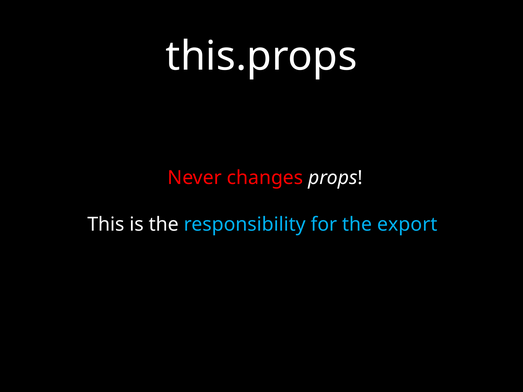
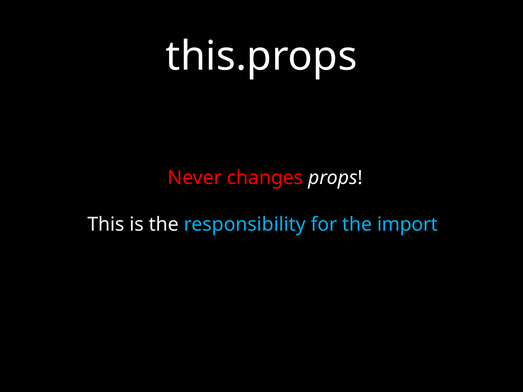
export: export -> import
